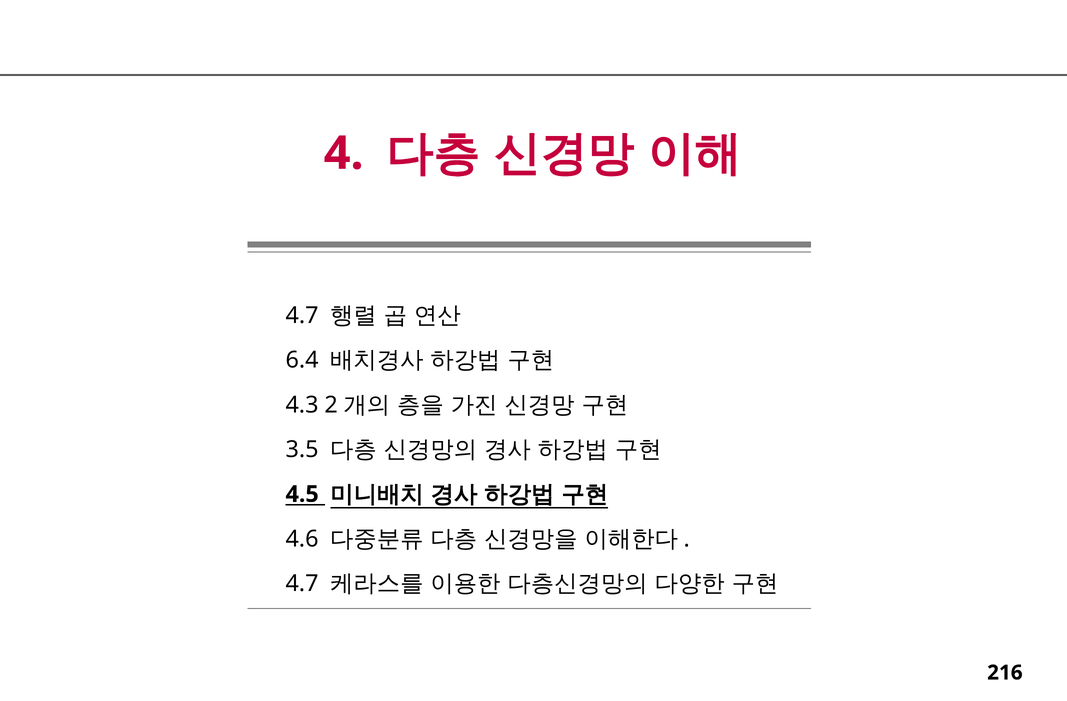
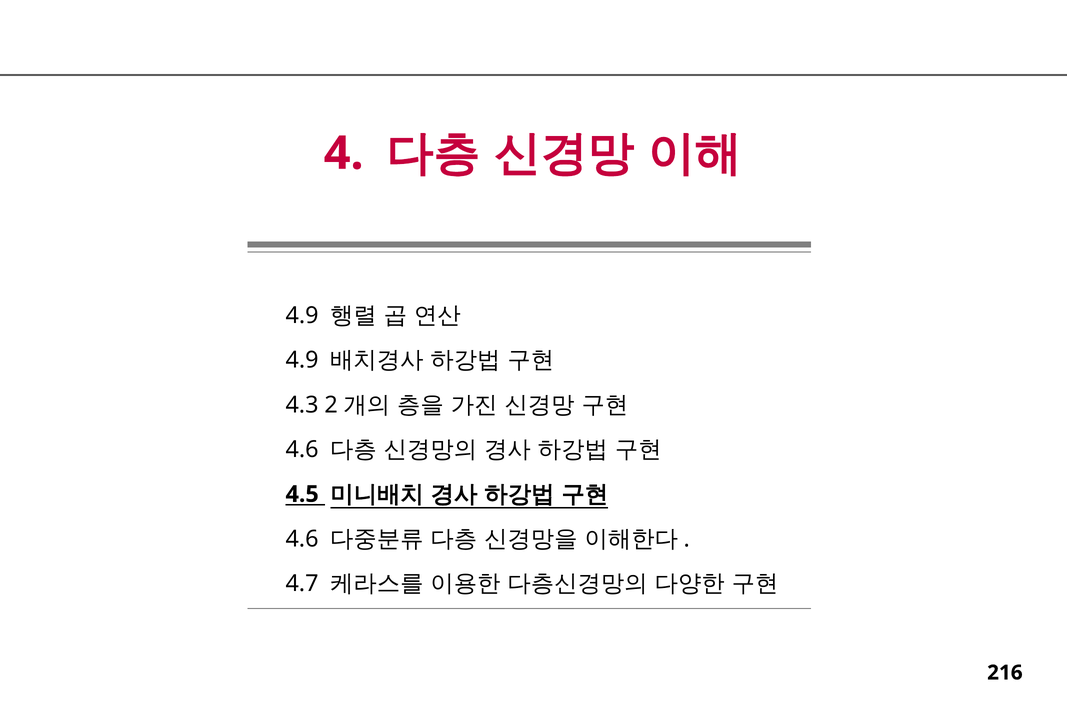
4.7 at (302, 315): 4.7 -> 4.9
6.4 at (302, 360): 6.4 -> 4.9
3.5 at (302, 449): 3.5 -> 4.6
